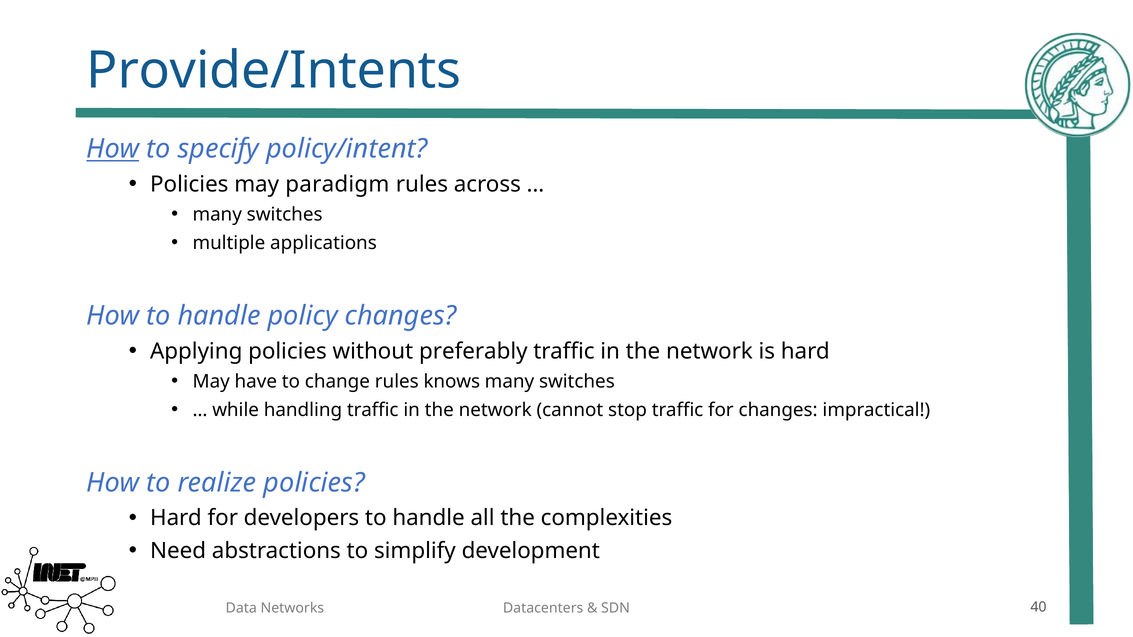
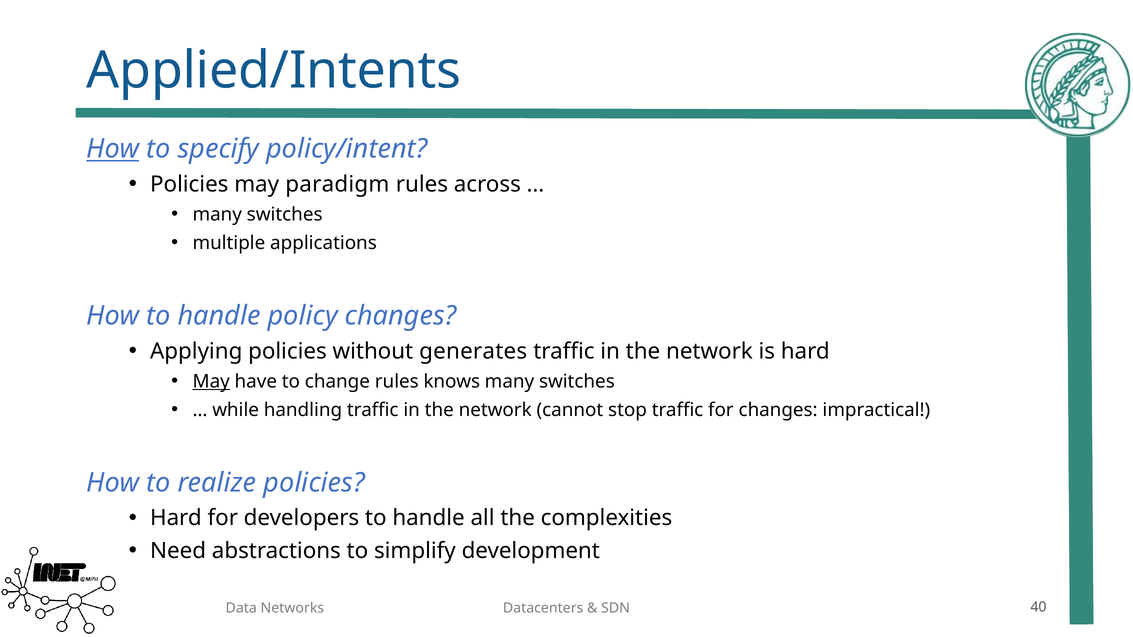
Provide/Intents: Provide/Intents -> Applied/Intents
preferably: preferably -> generates
May at (211, 382) underline: none -> present
